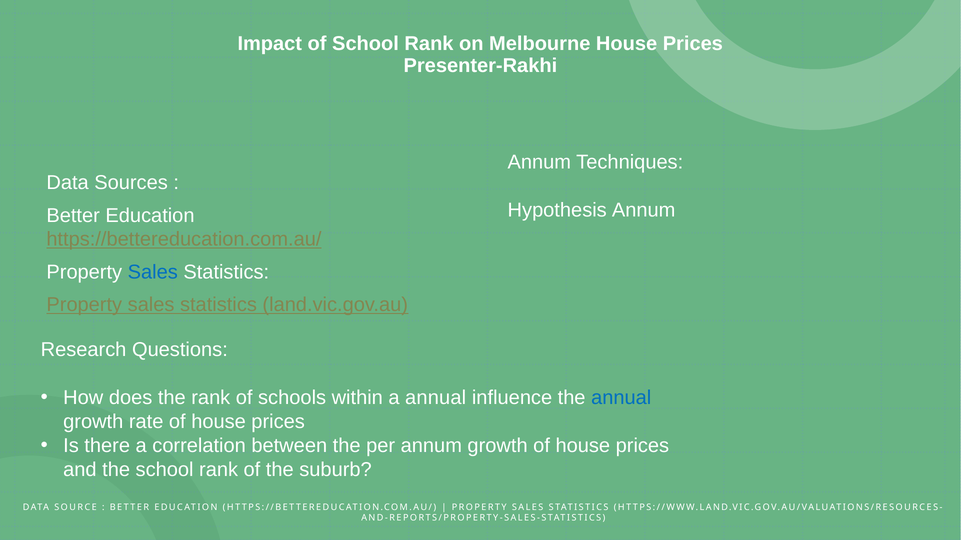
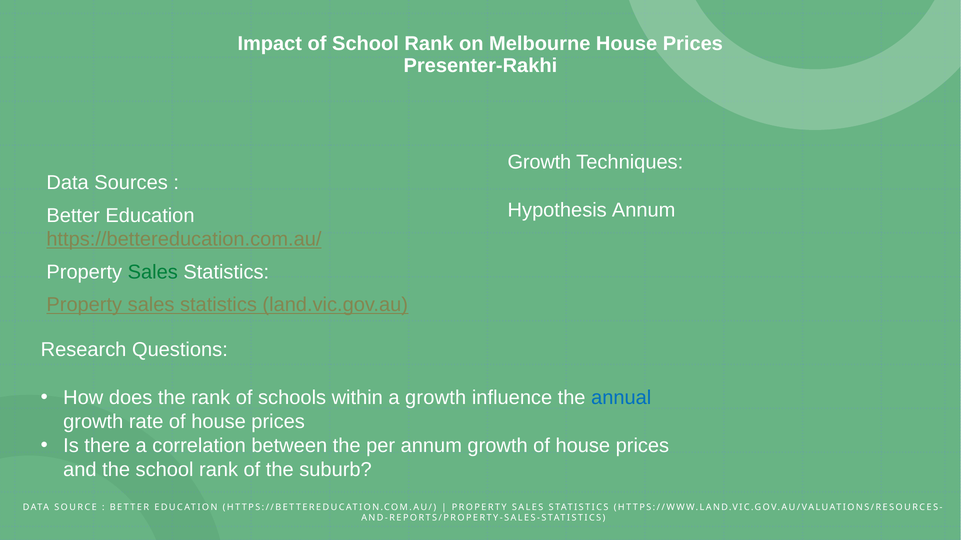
Annum at (539, 162): Annum -> Growth
Sales at (153, 272) colour: blue -> green
a annual: annual -> growth
